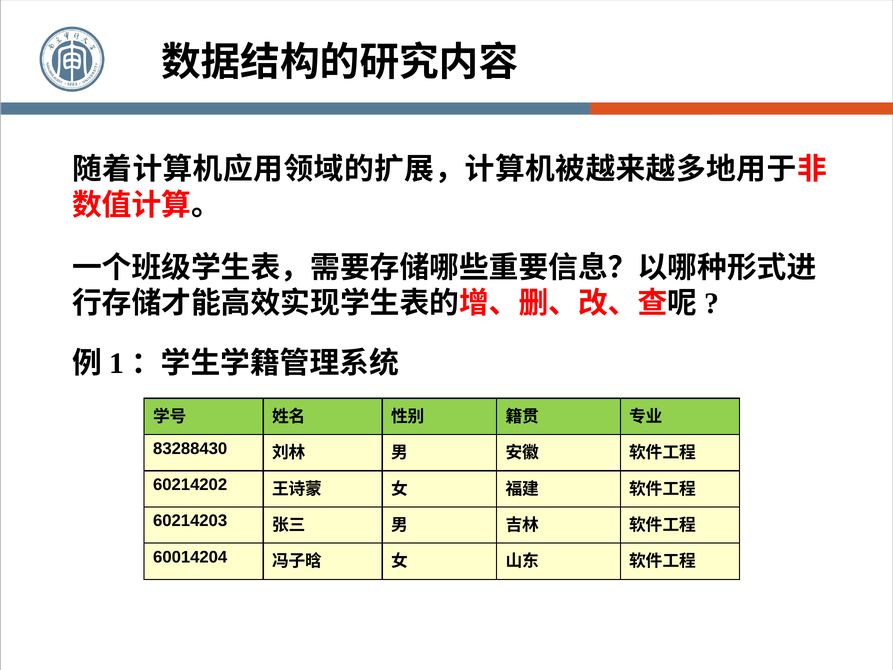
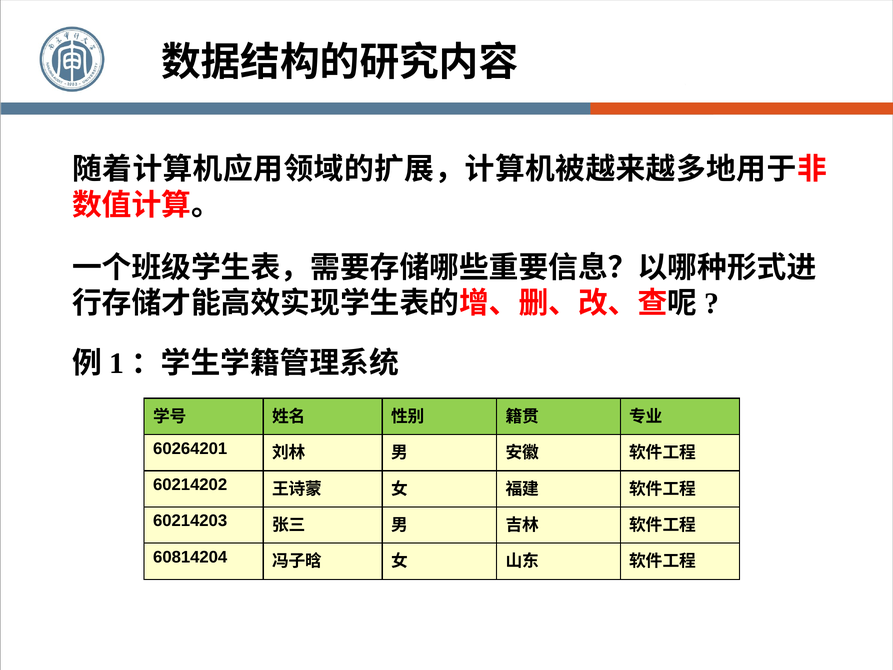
83288430: 83288430 -> 60264201
60014204: 60014204 -> 60814204
